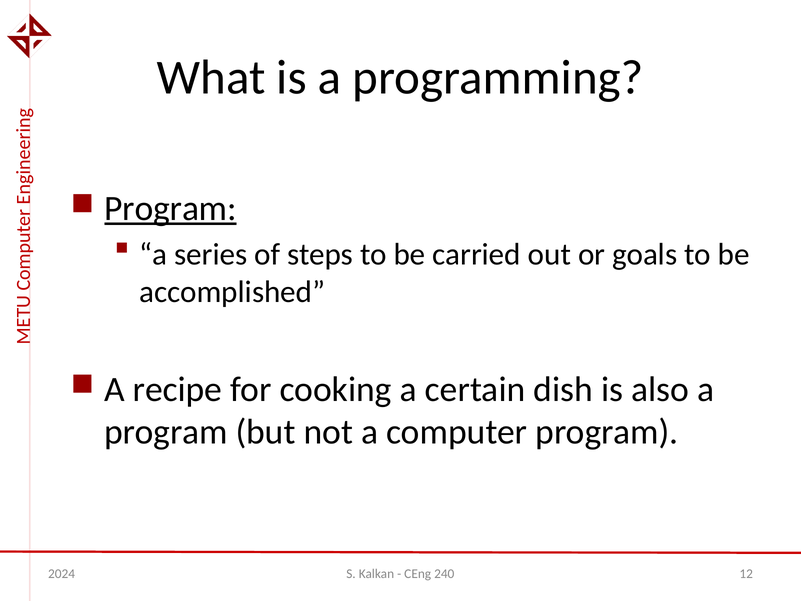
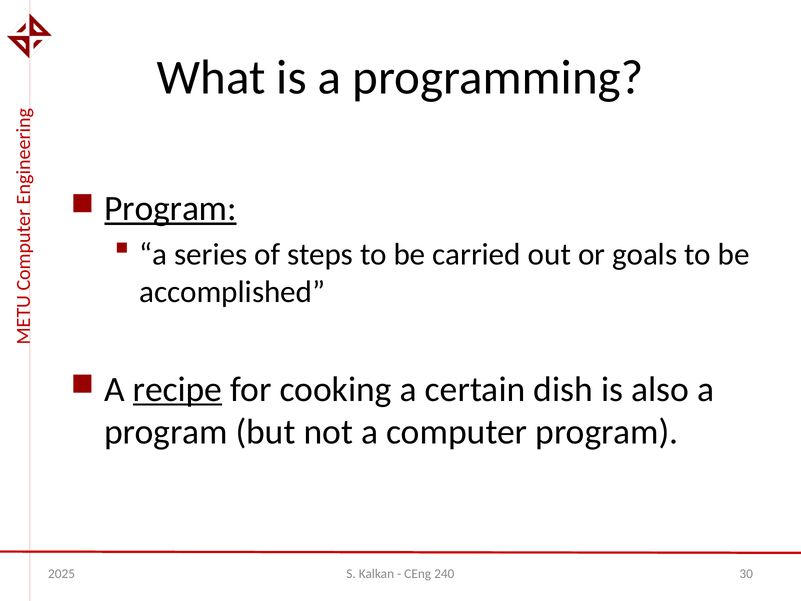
recipe underline: none -> present
2024: 2024 -> 2025
12: 12 -> 30
